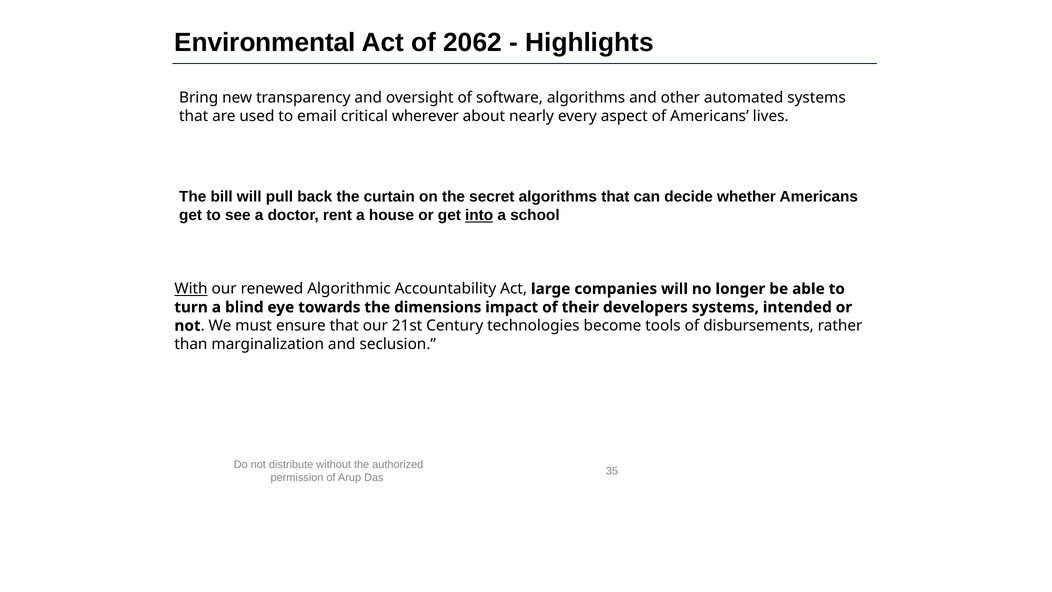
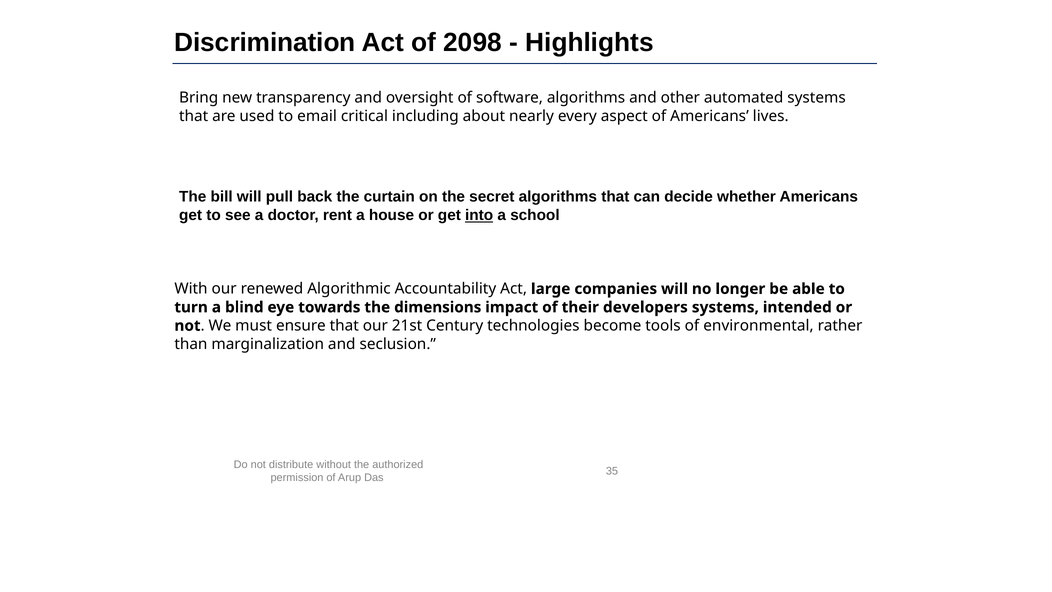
Environmental: Environmental -> Discrimination
2062: 2062 -> 2098
wherever: wherever -> including
With underline: present -> none
disbursements: disbursements -> environmental
